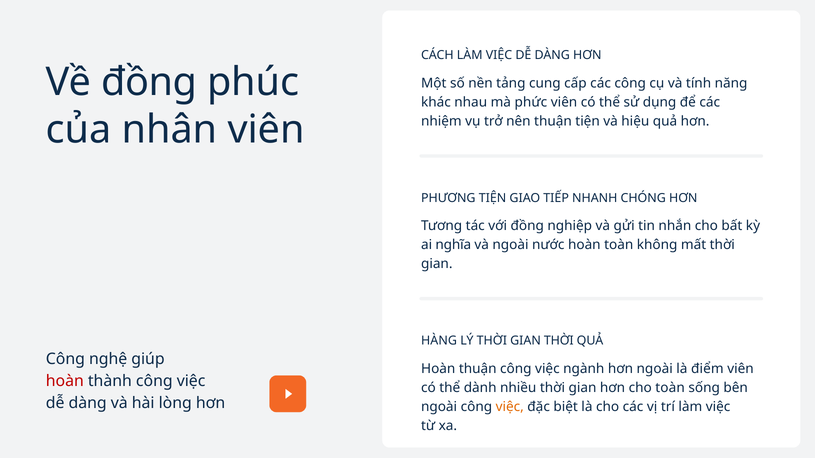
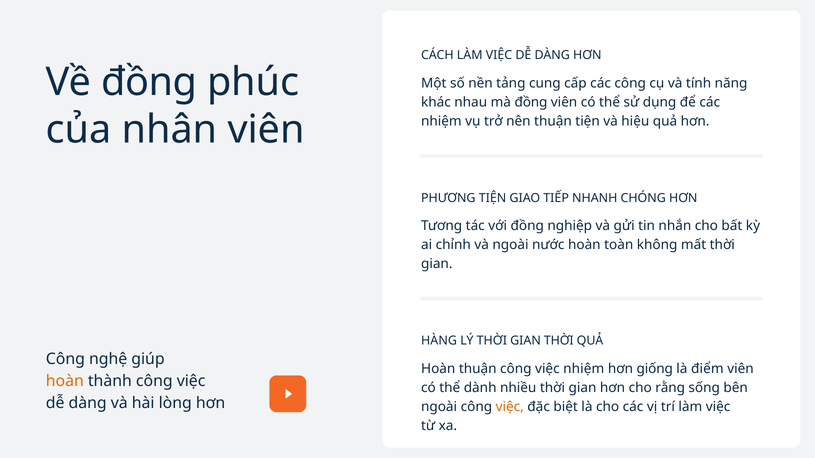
mà phức: phức -> đồng
nghĩa: nghĩa -> chỉnh
việc ngành: ngành -> nhiệm
hơn ngoài: ngoài -> giống
hoàn at (65, 381) colour: red -> orange
cho toàn: toàn -> rằng
